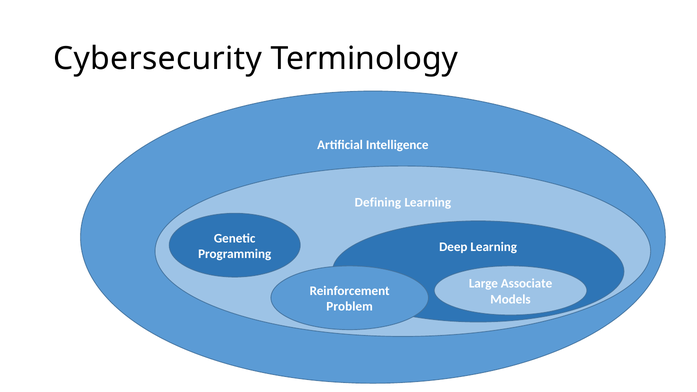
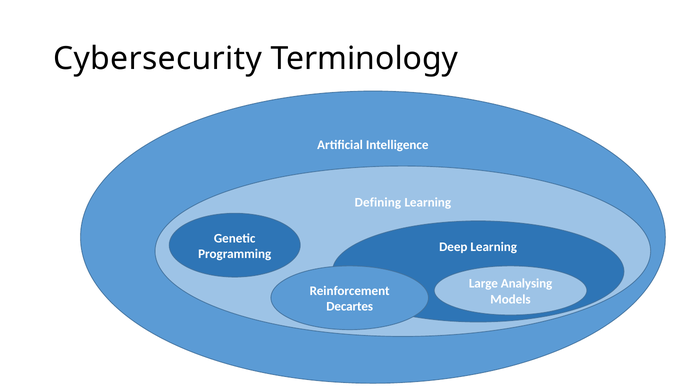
Associate: Associate -> Analysing
Problem: Problem -> Decartes
